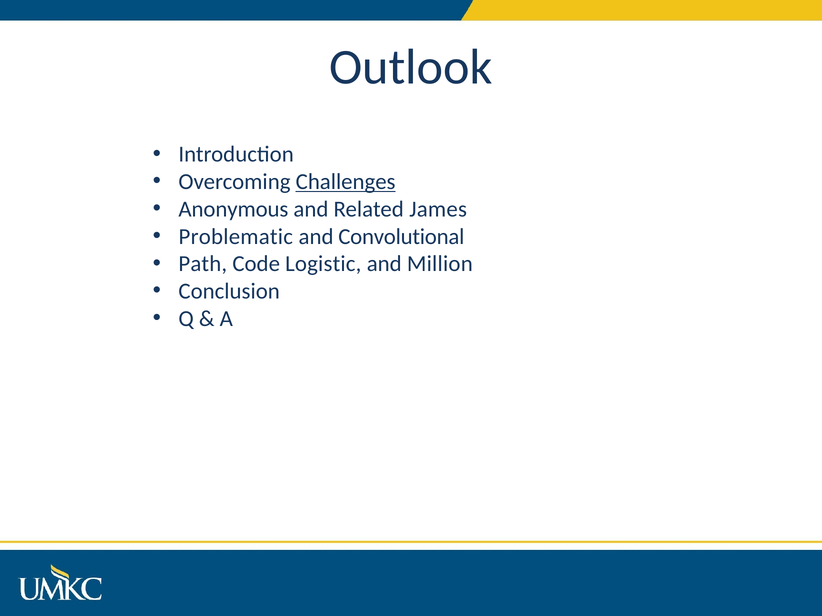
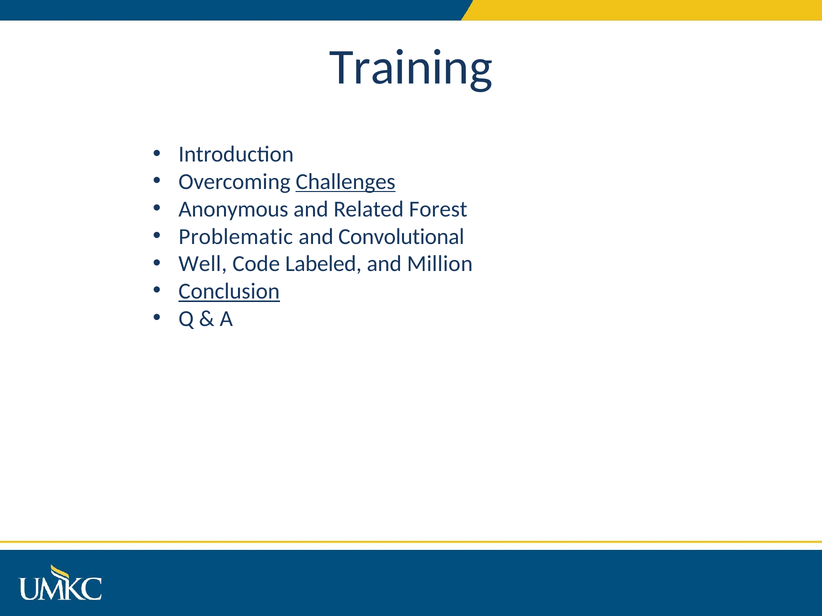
Outlook: Outlook -> Training
James: James -> Forest
Path: Path -> Well
Logistic: Logistic -> Labeled
Conclusion underline: none -> present
